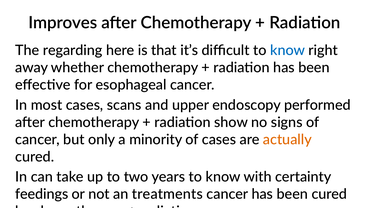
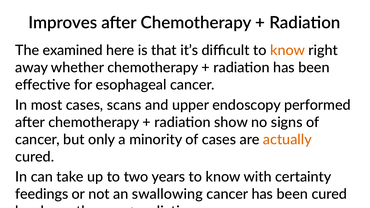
regarding: regarding -> examined
know at (288, 50) colour: blue -> orange
treatments: treatments -> swallowing
